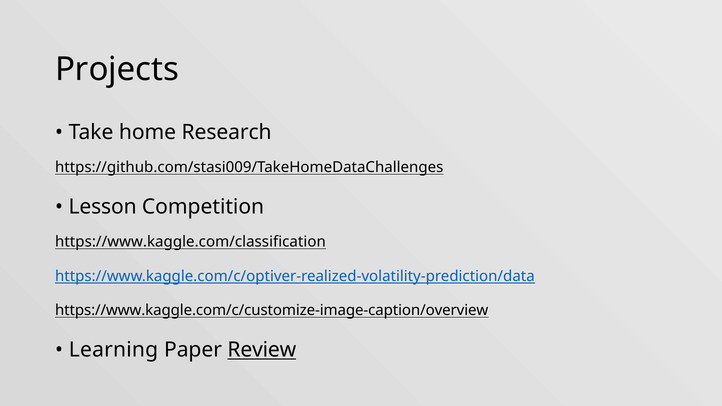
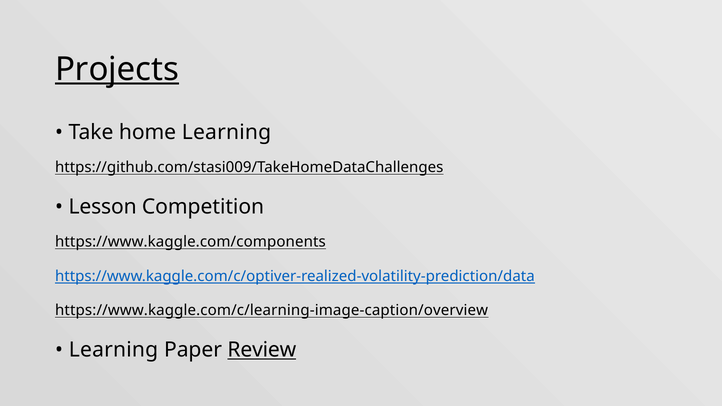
Projects underline: none -> present
home Research: Research -> Learning
https://www.kaggle.com/classification: https://www.kaggle.com/classification -> https://www.kaggle.com/components
https://www.kaggle.com/c/customize-image-caption/overview: https://www.kaggle.com/c/customize-image-caption/overview -> https://www.kaggle.com/c/learning-image-caption/overview
